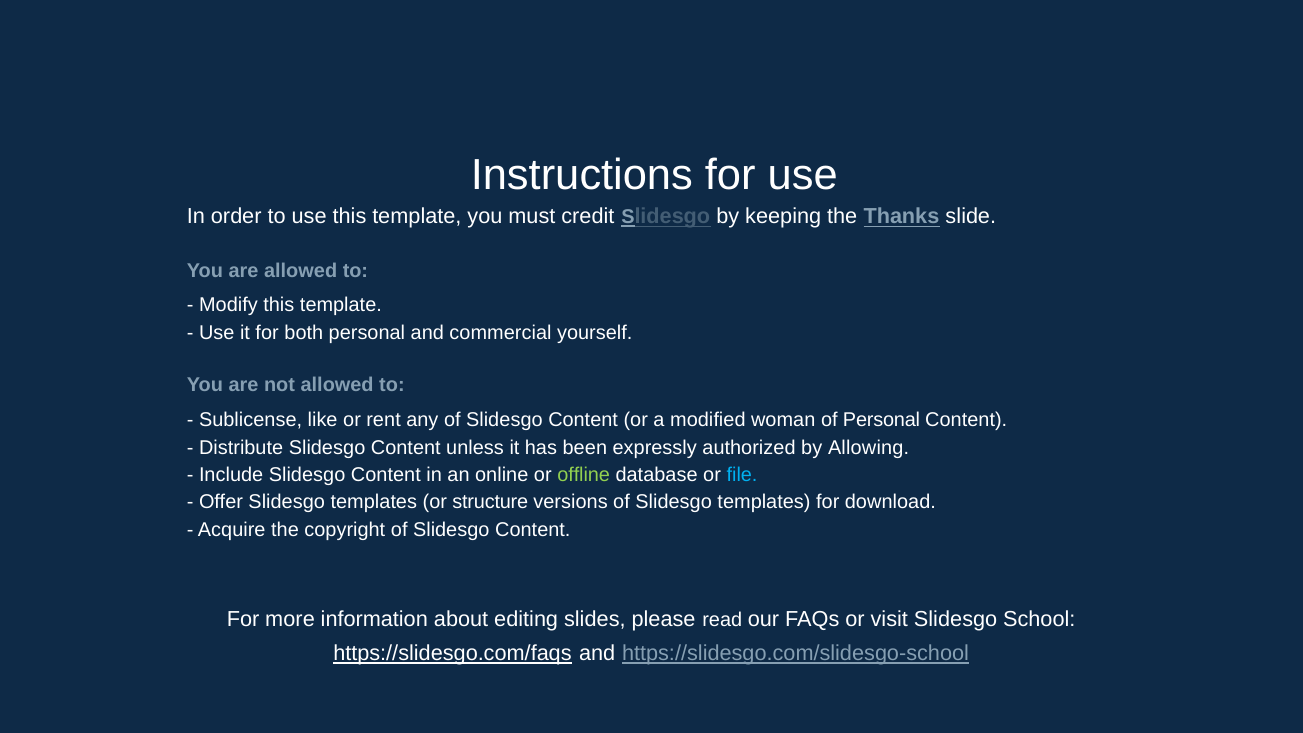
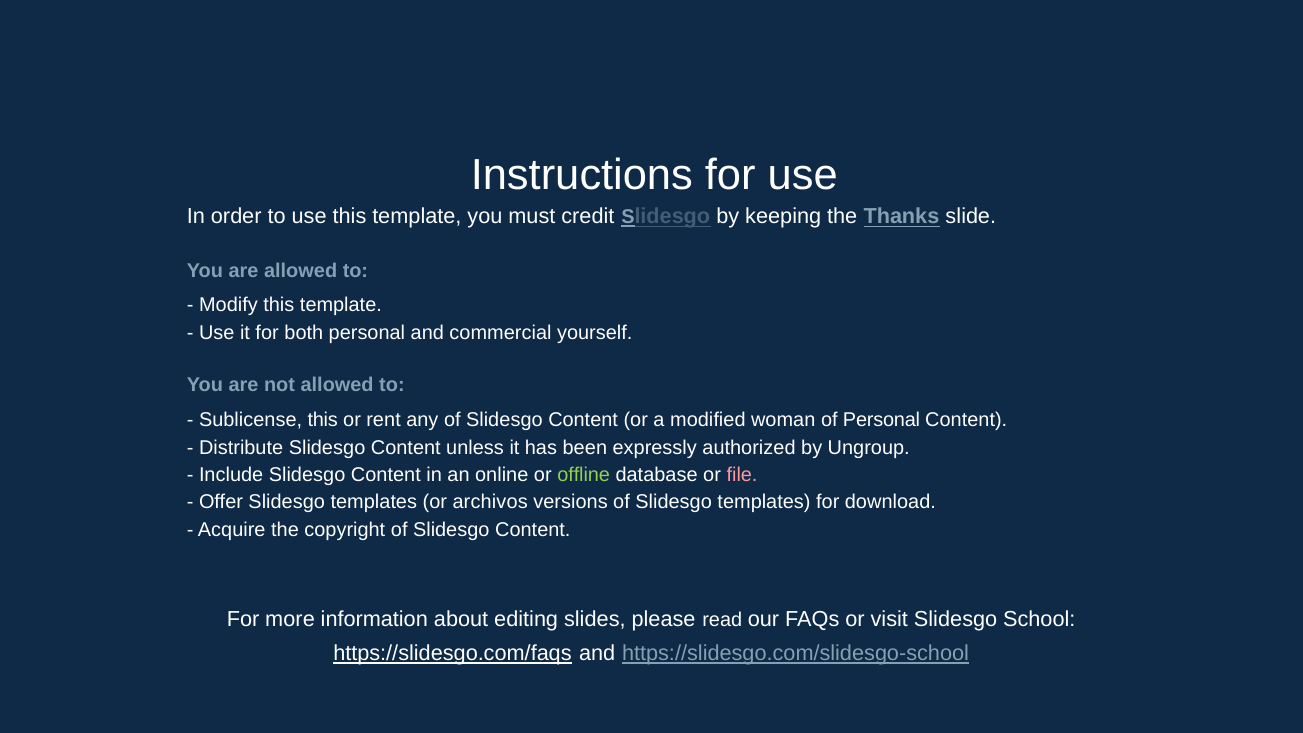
Sublicense like: like -> this
Allowing: Allowing -> Ungroup
file colour: light blue -> pink
structure: structure -> archivos
